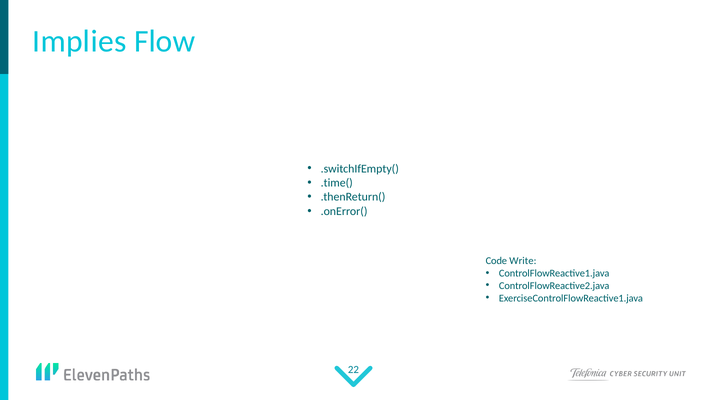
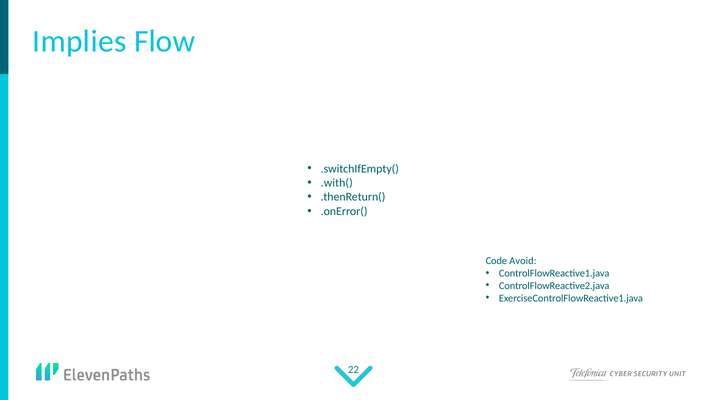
.time(: .time( -> .with(
Write: Write -> Avoid
